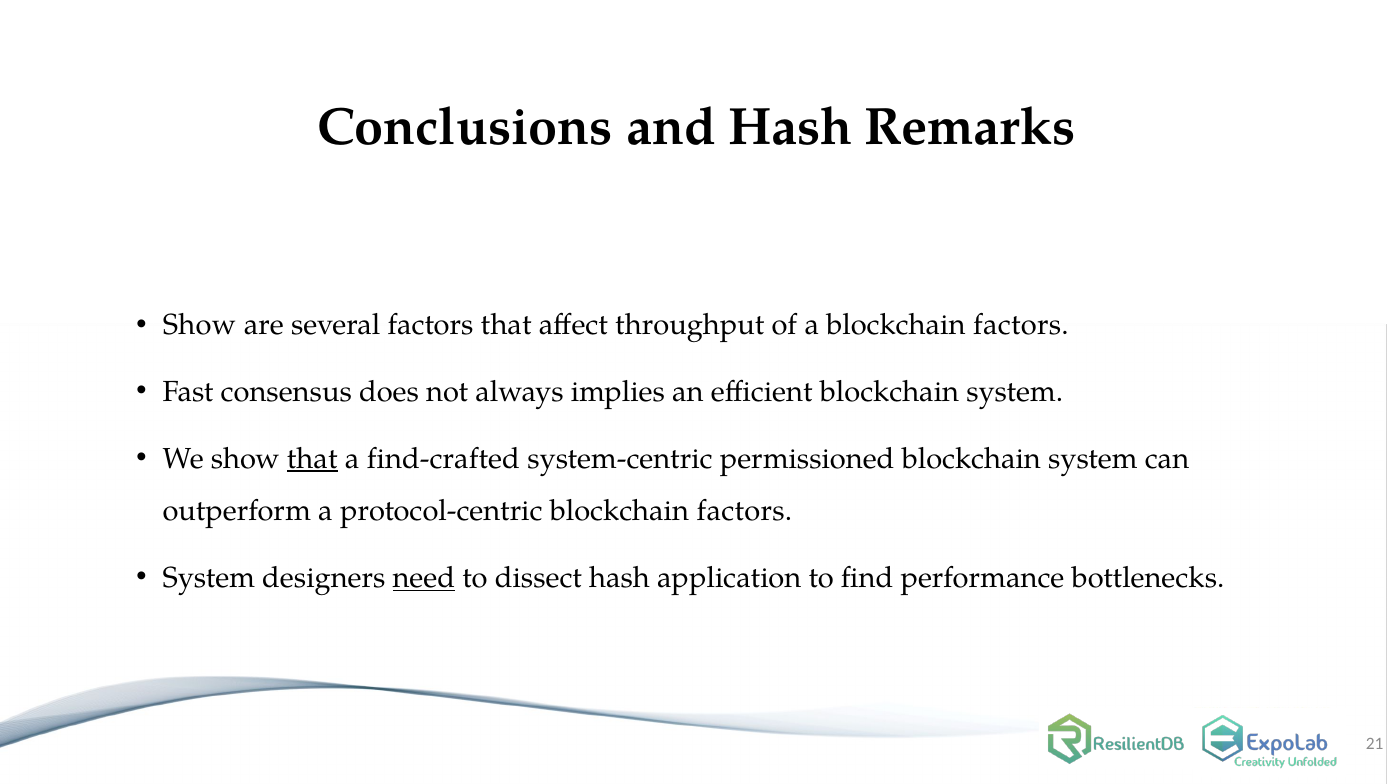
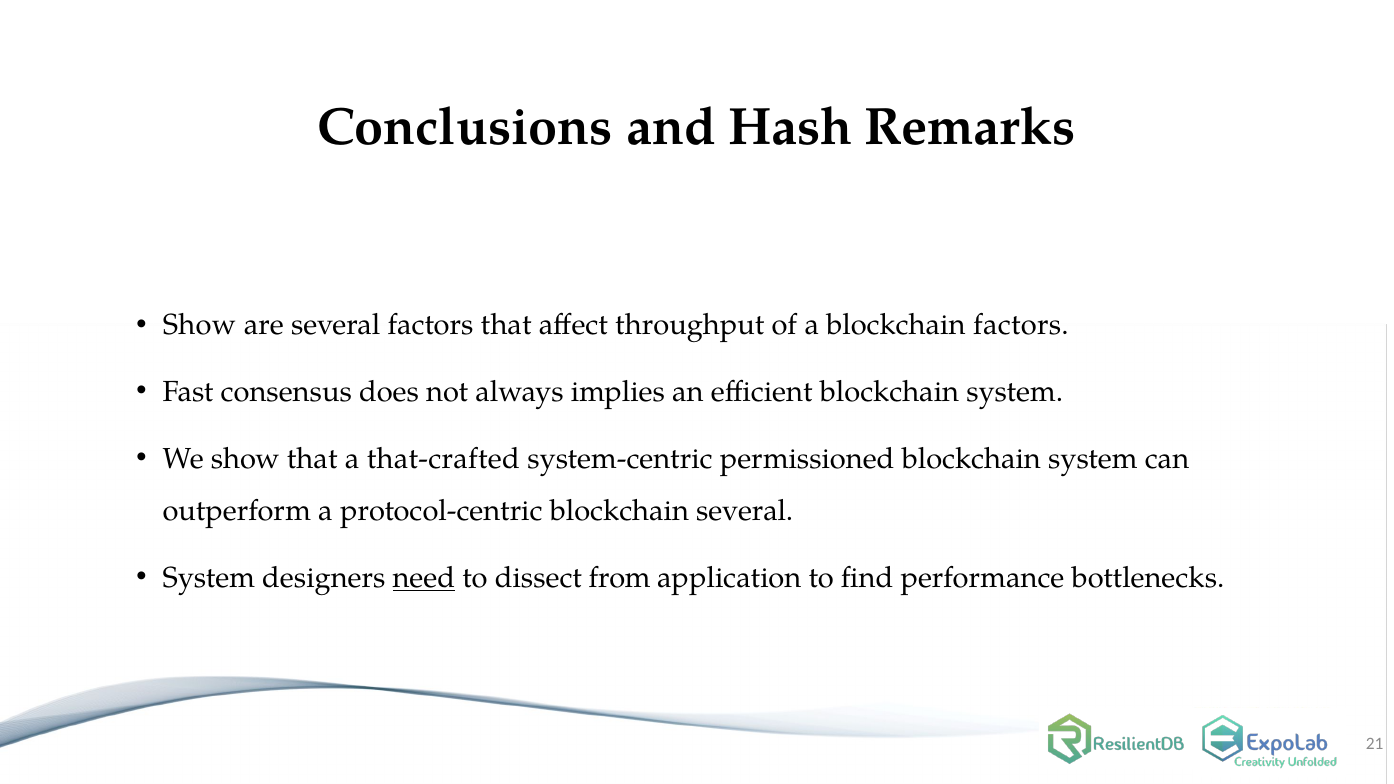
that at (312, 459) underline: present -> none
find-crafted: find-crafted -> that-crafted
protocol-centric blockchain factors: factors -> several
dissect hash: hash -> from
